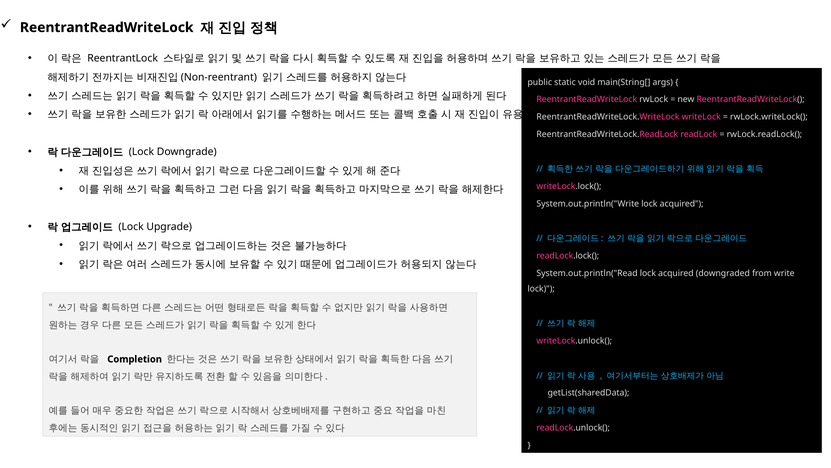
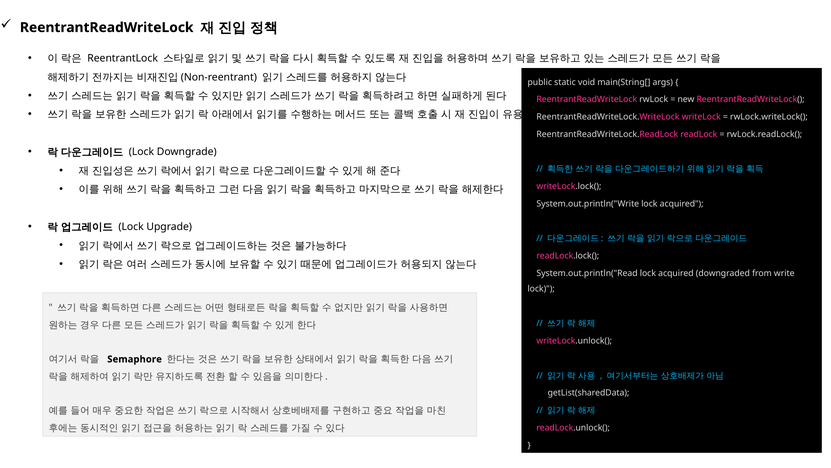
Completion: Completion -> Semaphore
